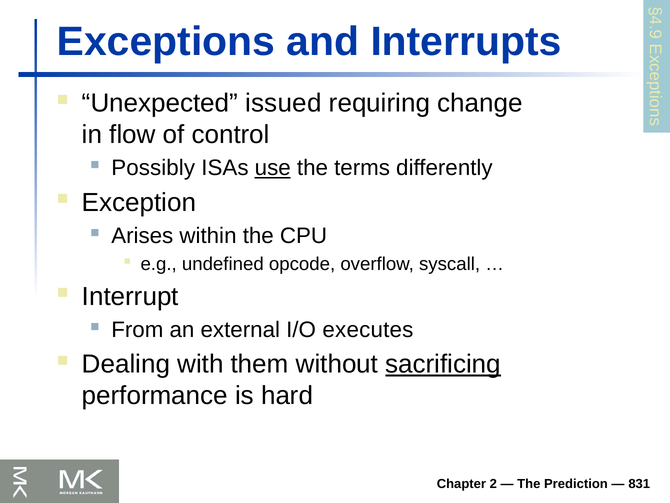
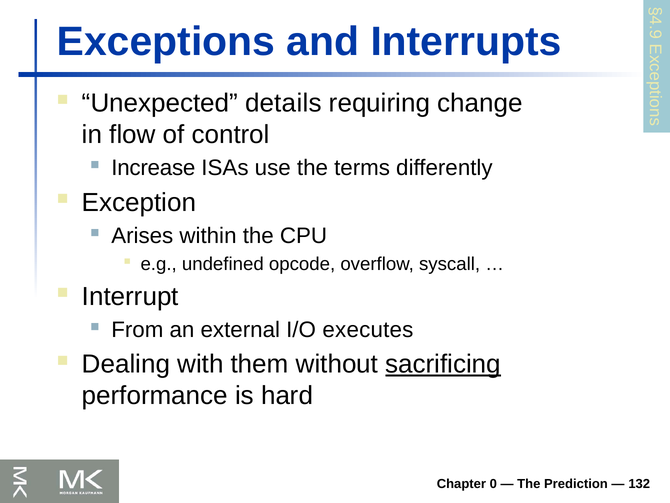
issued: issued -> details
Possibly: Possibly -> Increase
use underline: present -> none
2: 2 -> 0
831: 831 -> 132
